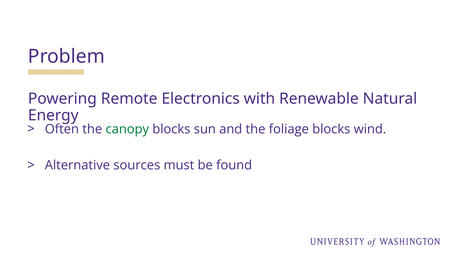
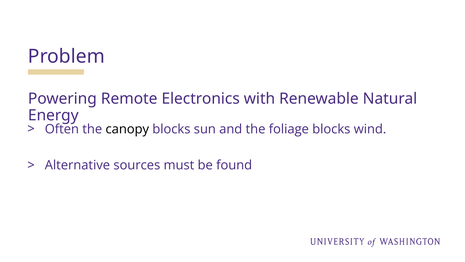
canopy colour: green -> black
